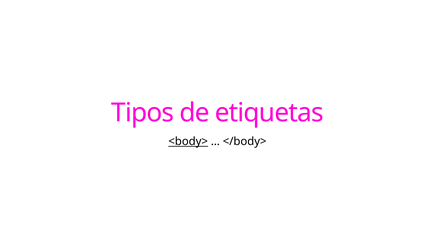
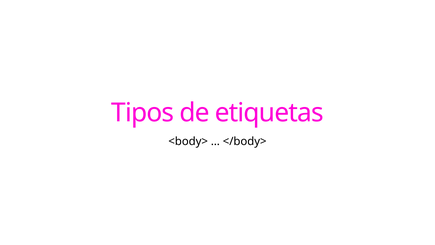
<body> underline: present -> none
